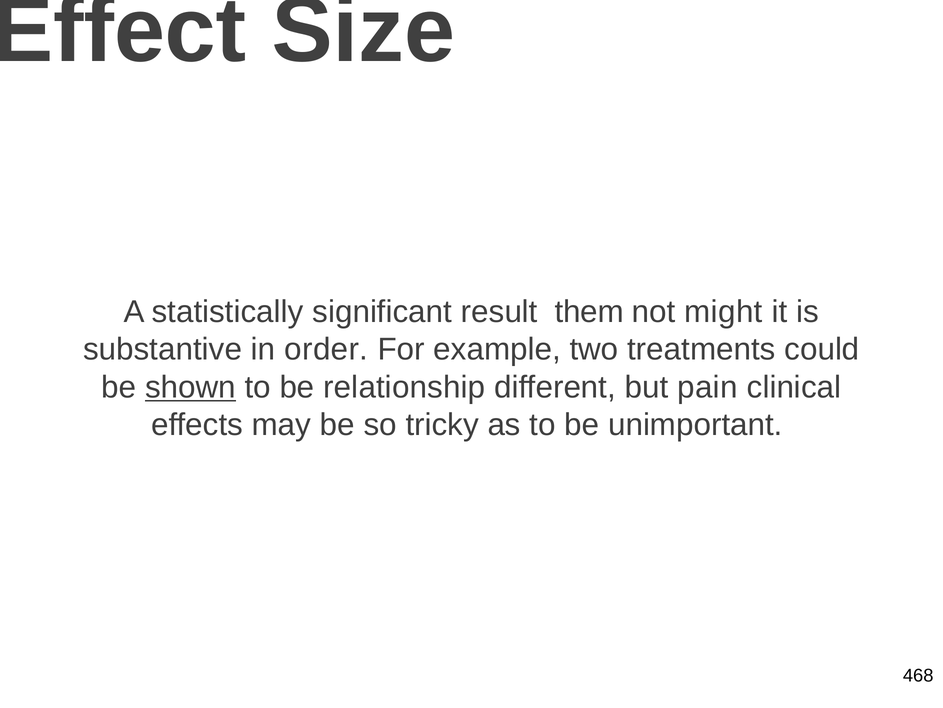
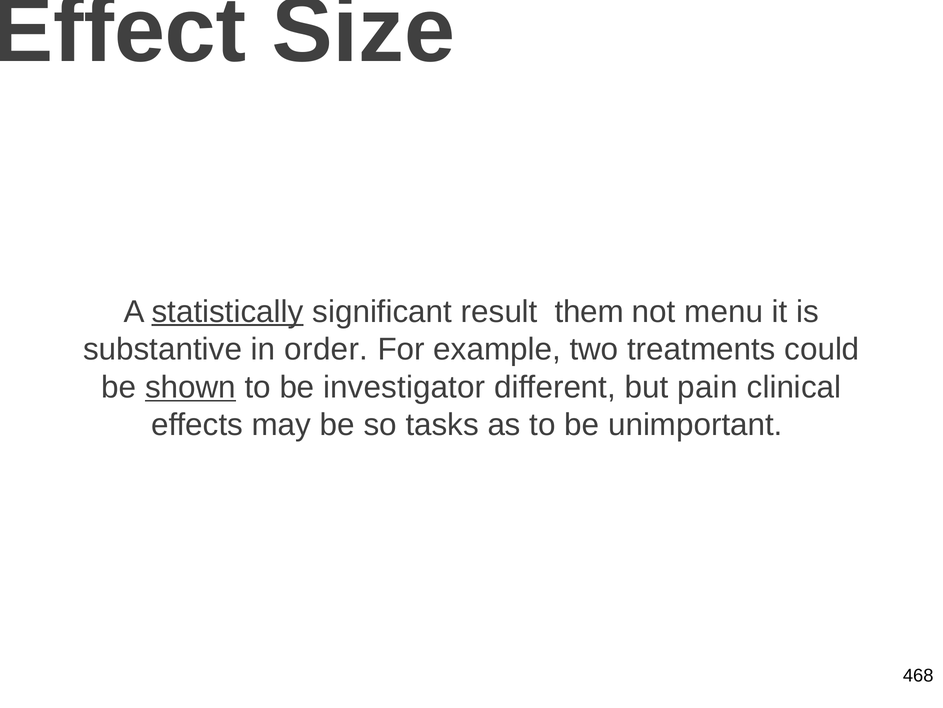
statistically underline: none -> present
might: might -> menu
relationship: relationship -> investigator
tricky: tricky -> tasks
